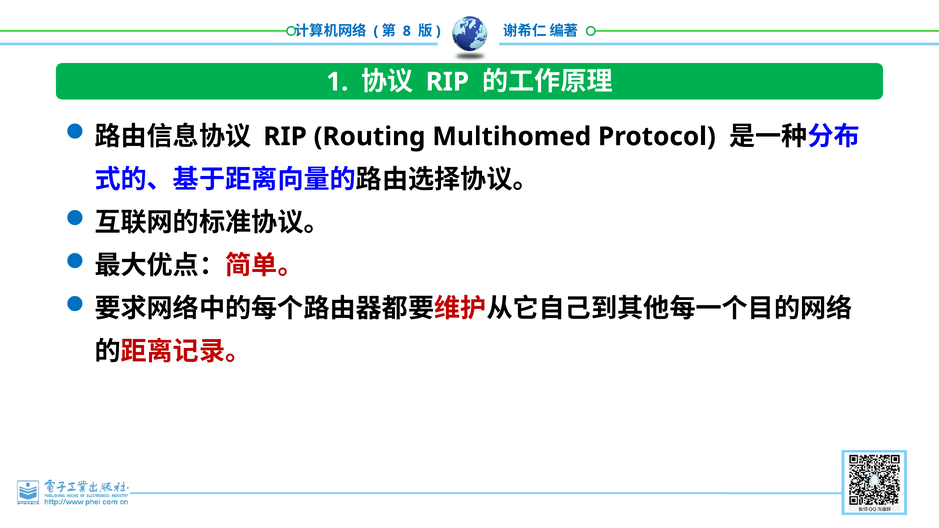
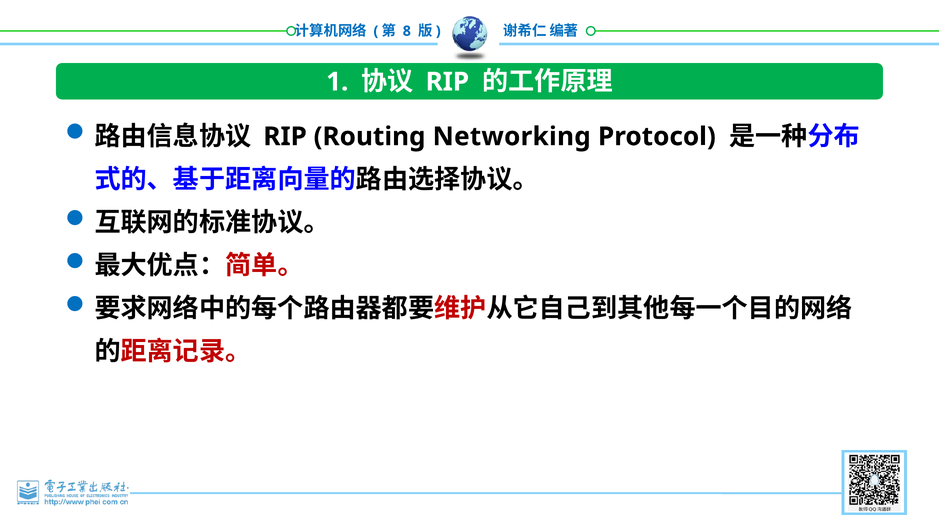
Multihomed: Multihomed -> Networking
